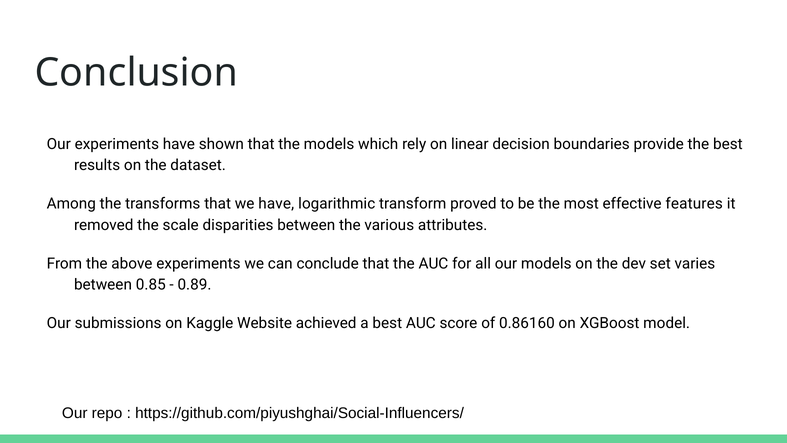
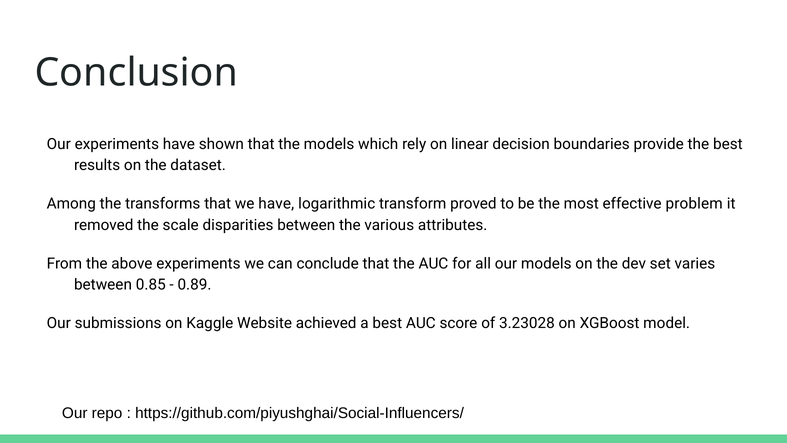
features: features -> problem
0.86160: 0.86160 -> 3.23028
